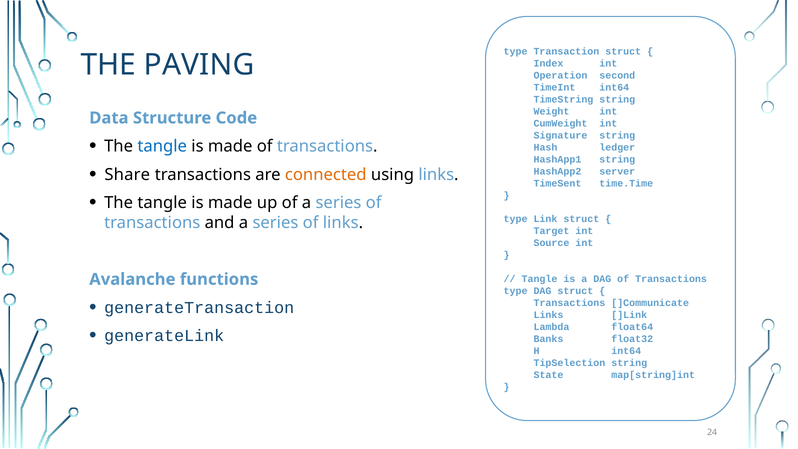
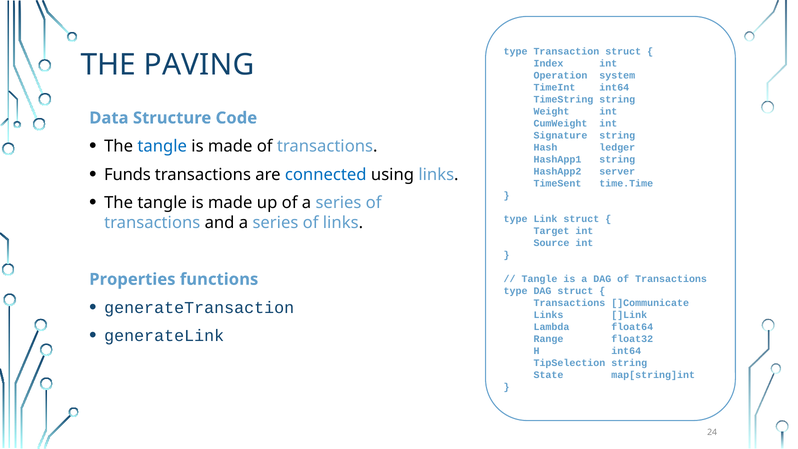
second: second -> system
Share: Share -> Funds
connected colour: orange -> blue
Avalanche: Avalanche -> Properties
Banks: Banks -> Range
